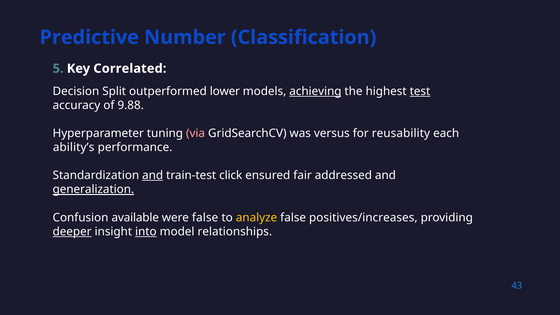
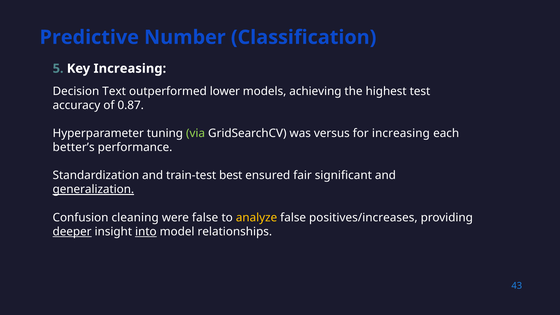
Key Correlated: Correlated -> Increasing
Split: Split -> Text
achieving underline: present -> none
test underline: present -> none
9.88: 9.88 -> 0.87
via colour: pink -> light green
for reusability: reusability -> increasing
ability’s: ability’s -> better’s
and at (153, 175) underline: present -> none
click: click -> best
addressed: addressed -> significant
available: available -> cleaning
